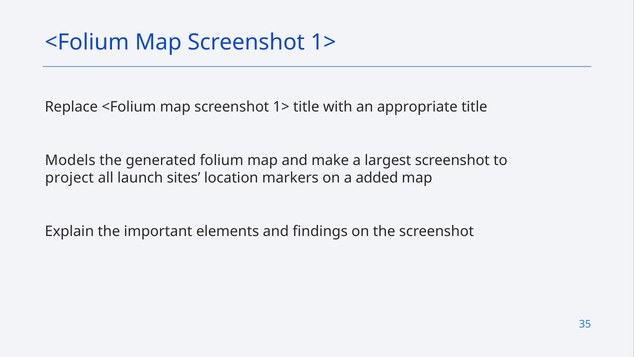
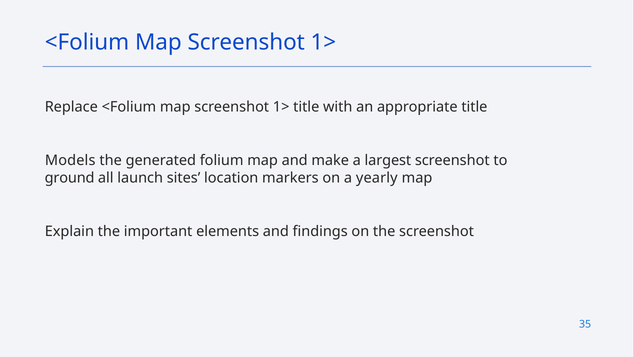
project: project -> ground
added: added -> yearly
